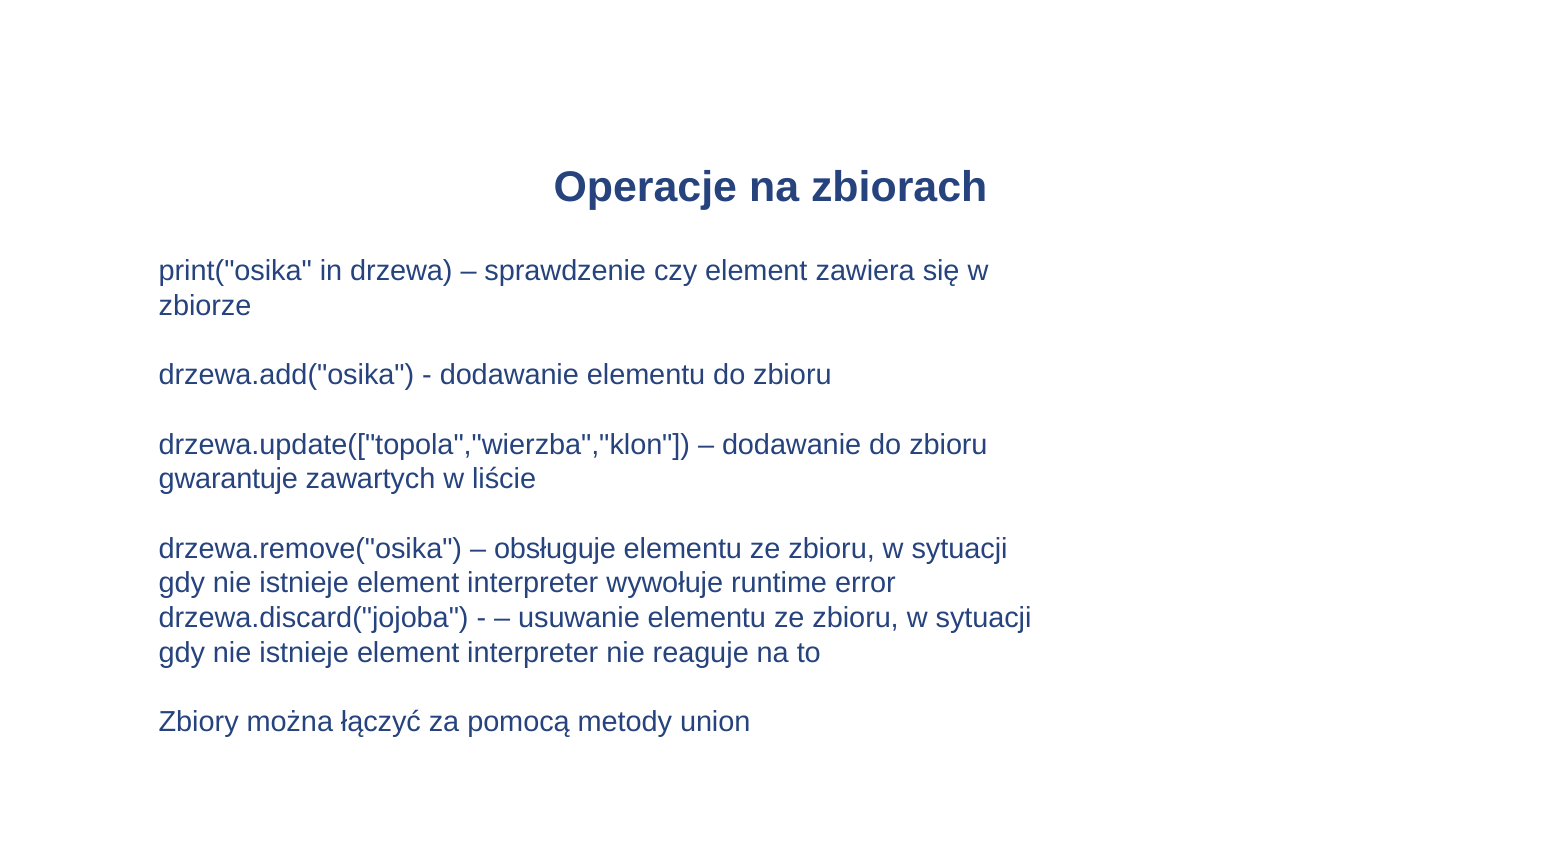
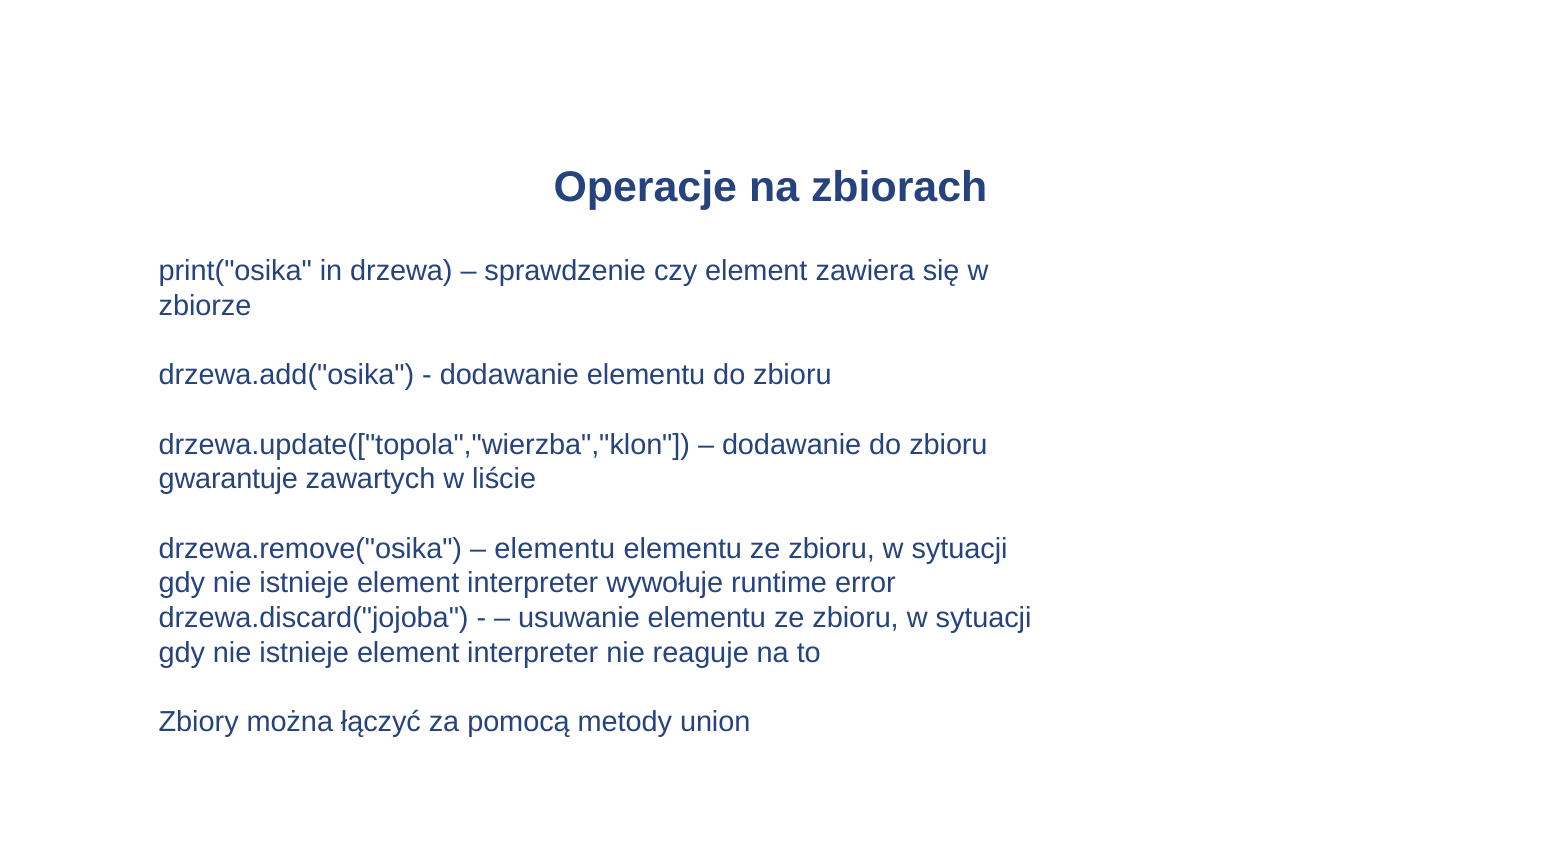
obsługuje at (555, 549): obsługuje -> elementu
